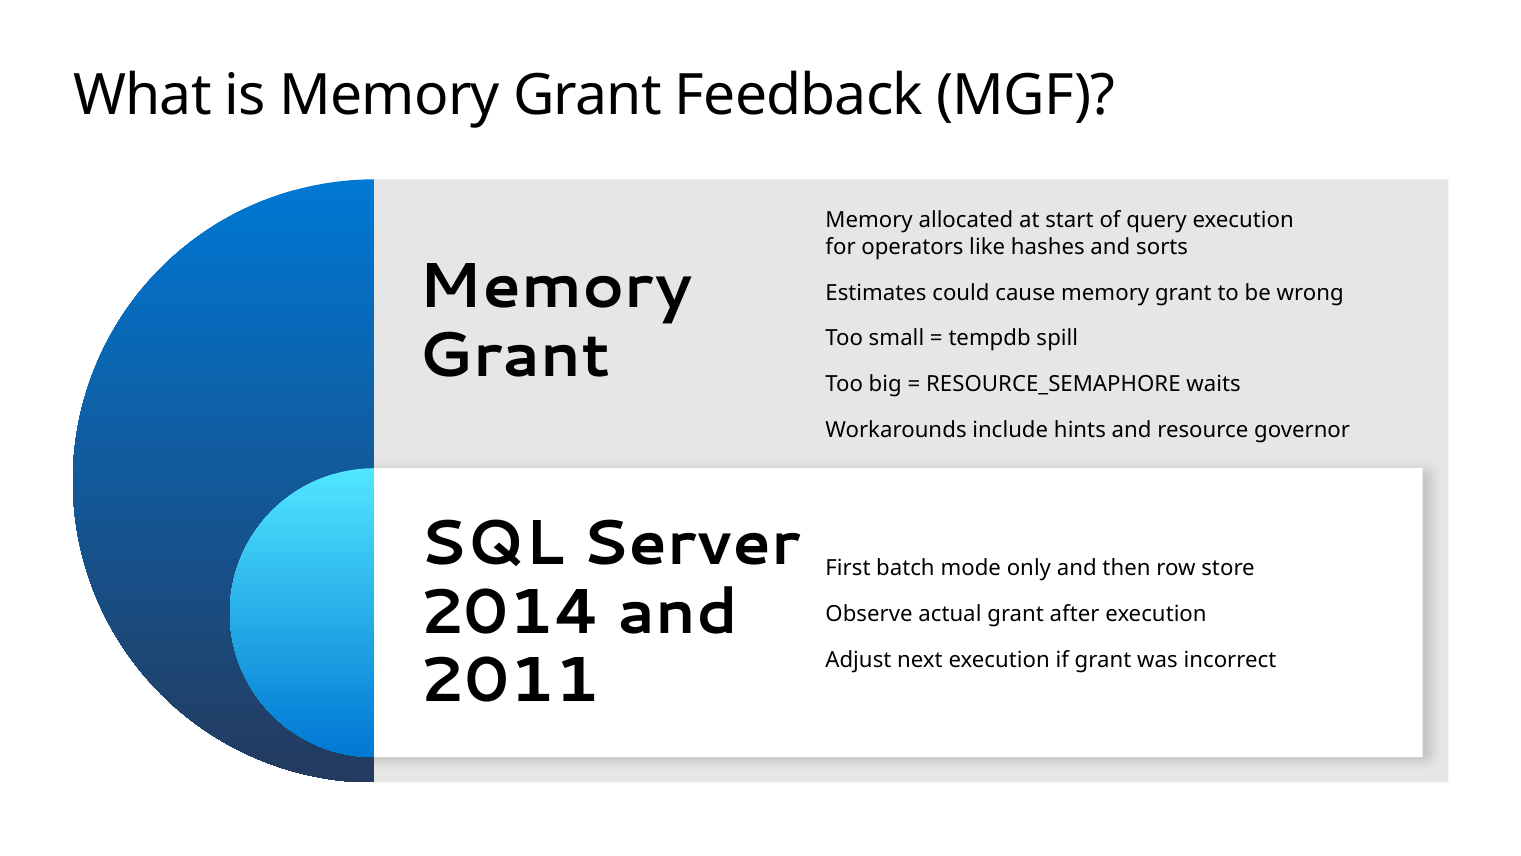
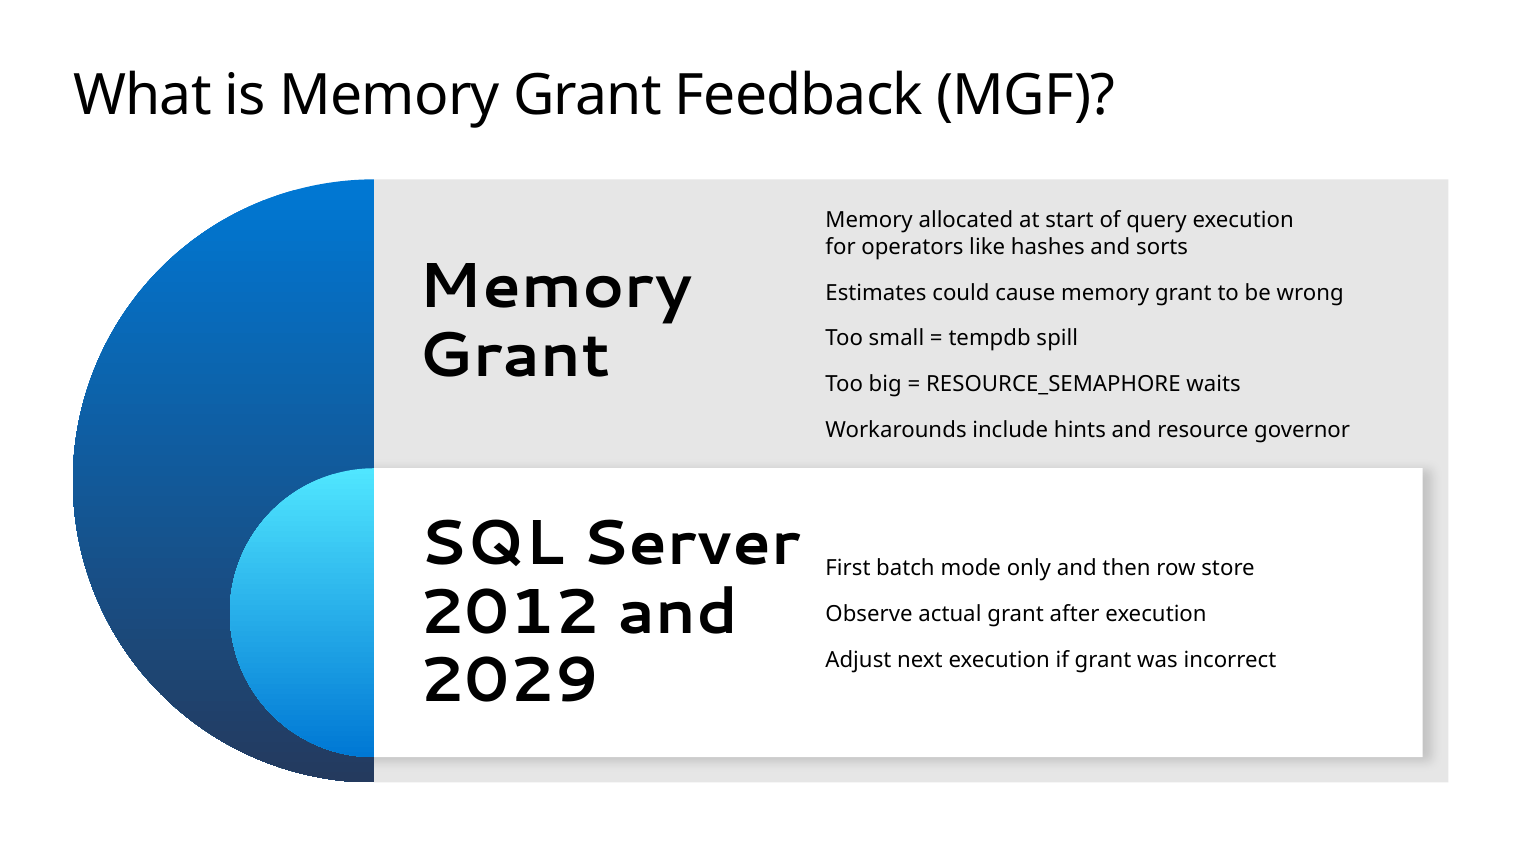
2014: 2014 -> 2012
2011: 2011 -> 2029
